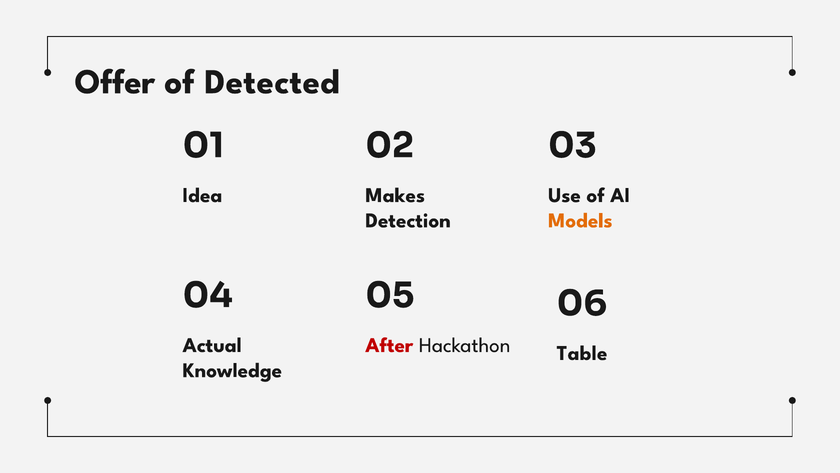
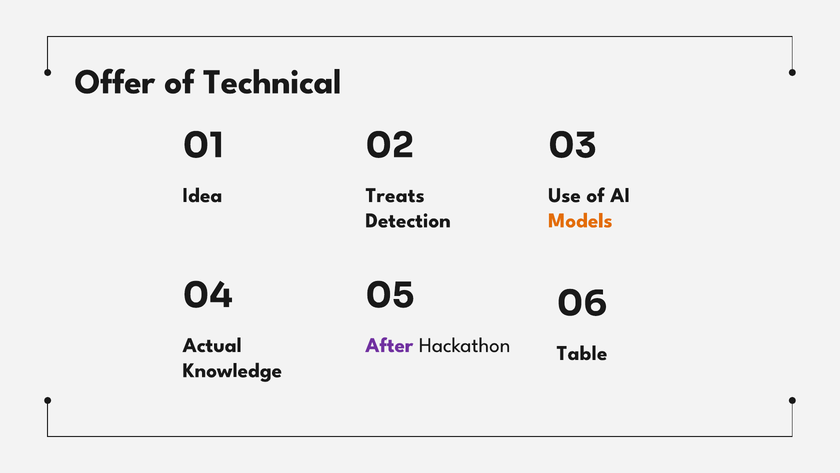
Detected: Detected -> Technical
Makes: Makes -> Treats
After colour: red -> purple
